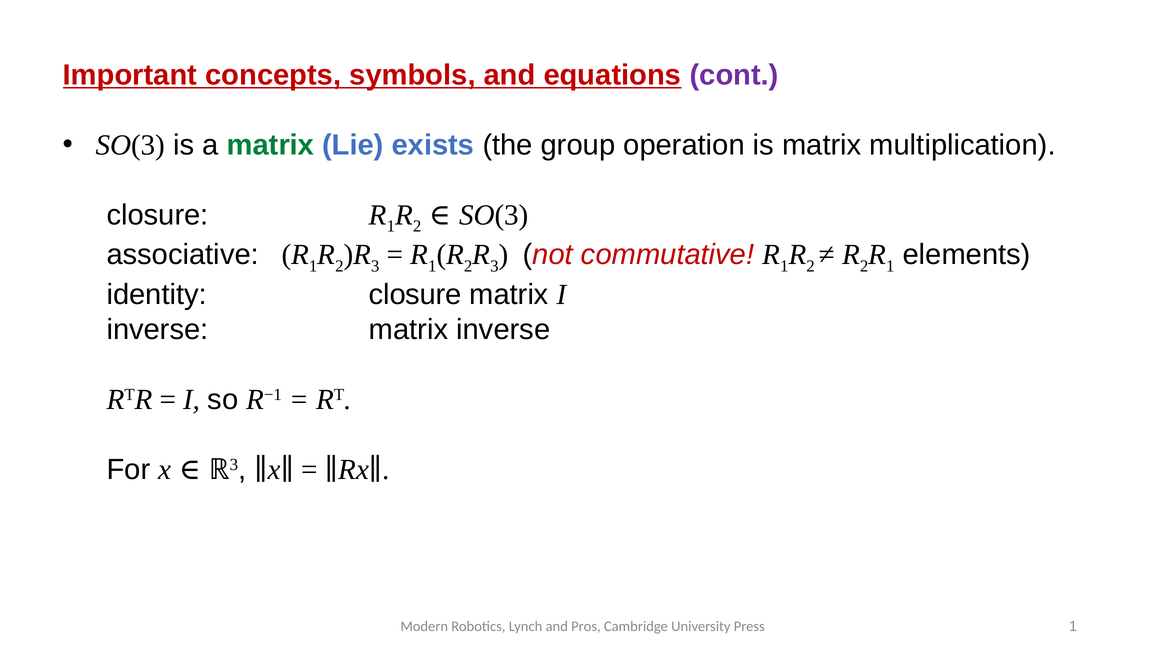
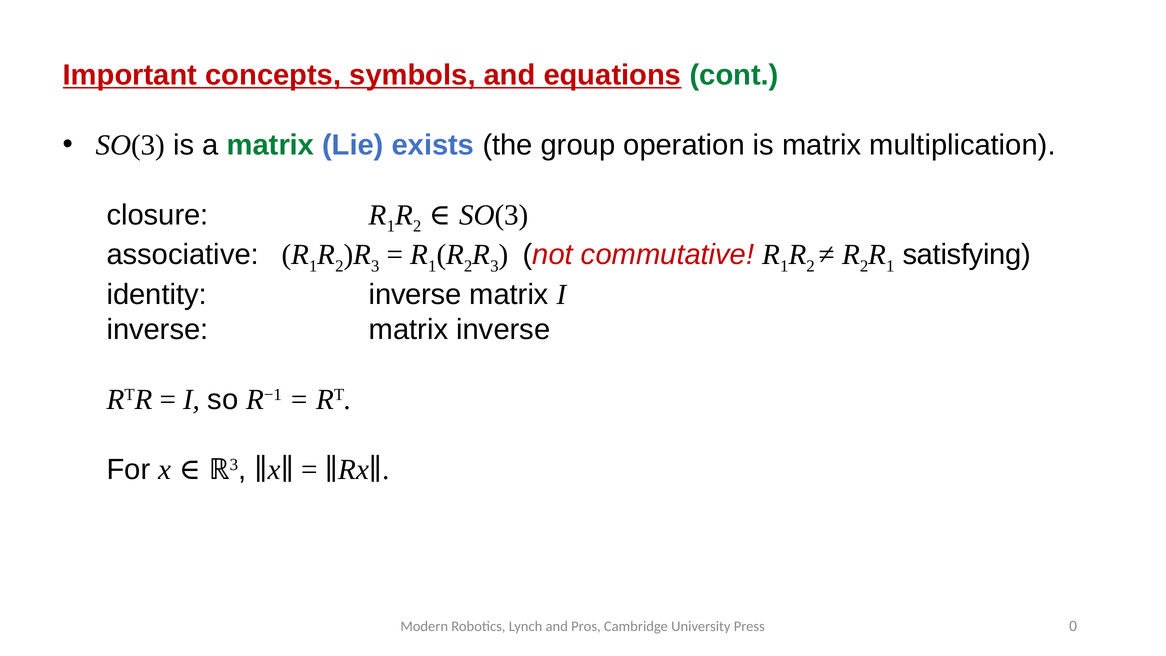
cont colour: purple -> green
elements: elements -> satisfying
identity closure: closure -> inverse
Press 1: 1 -> 0
